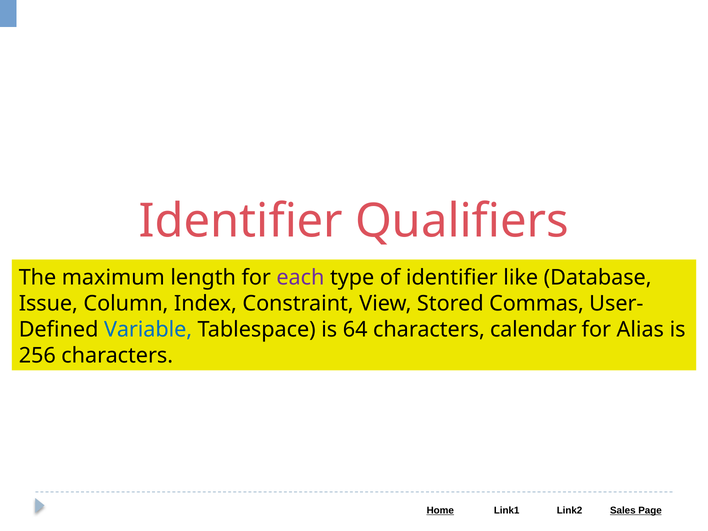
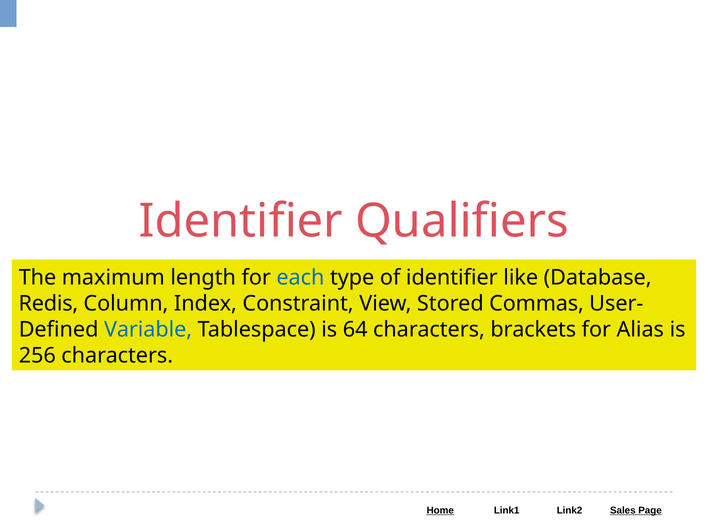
each colour: purple -> blue
Issue: Issue -> Redis
calendar: calendar -> brackets
